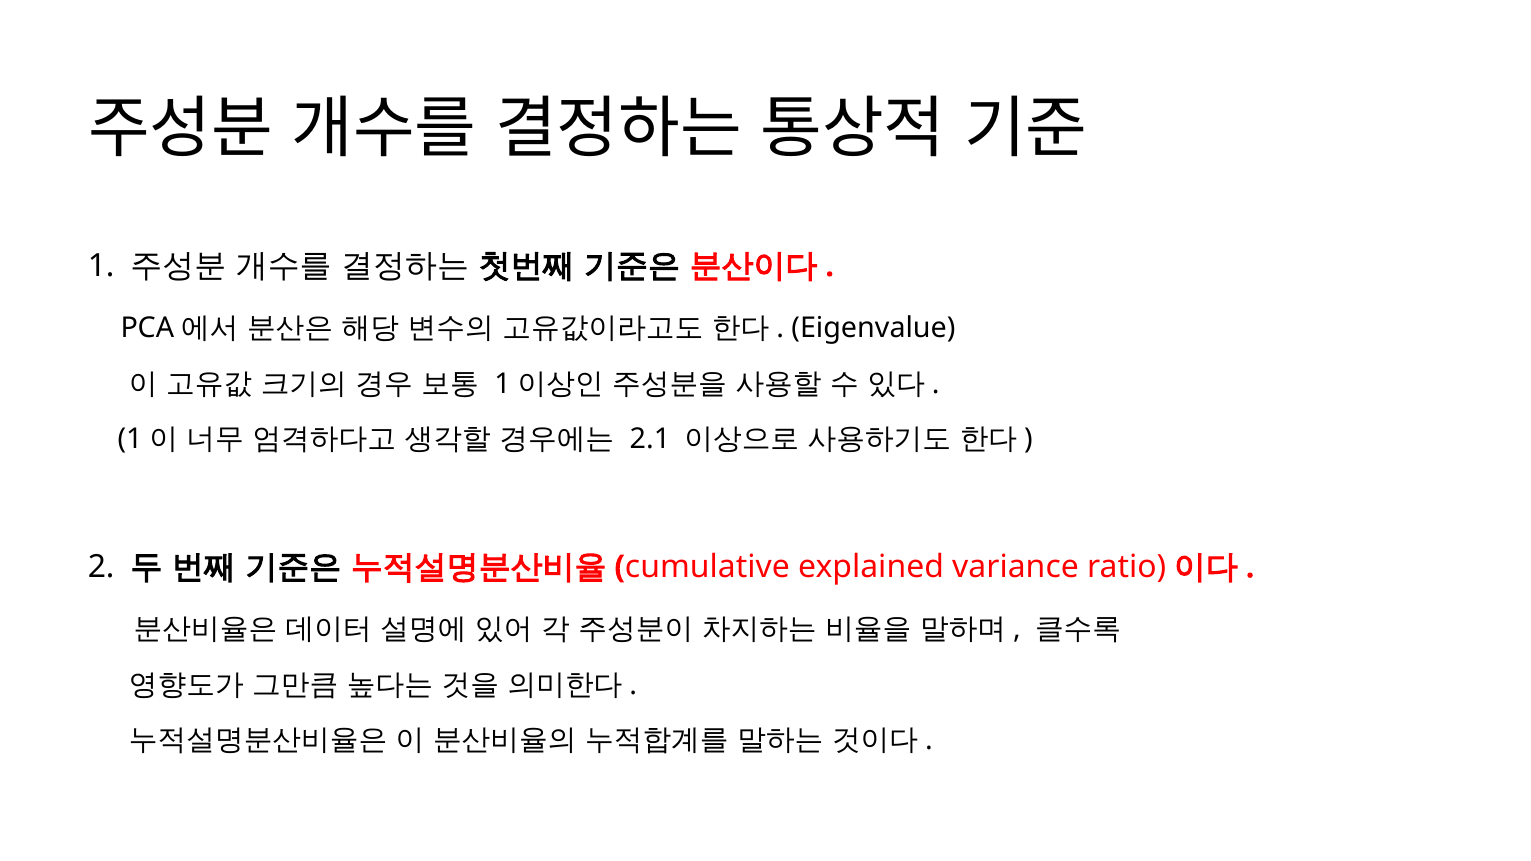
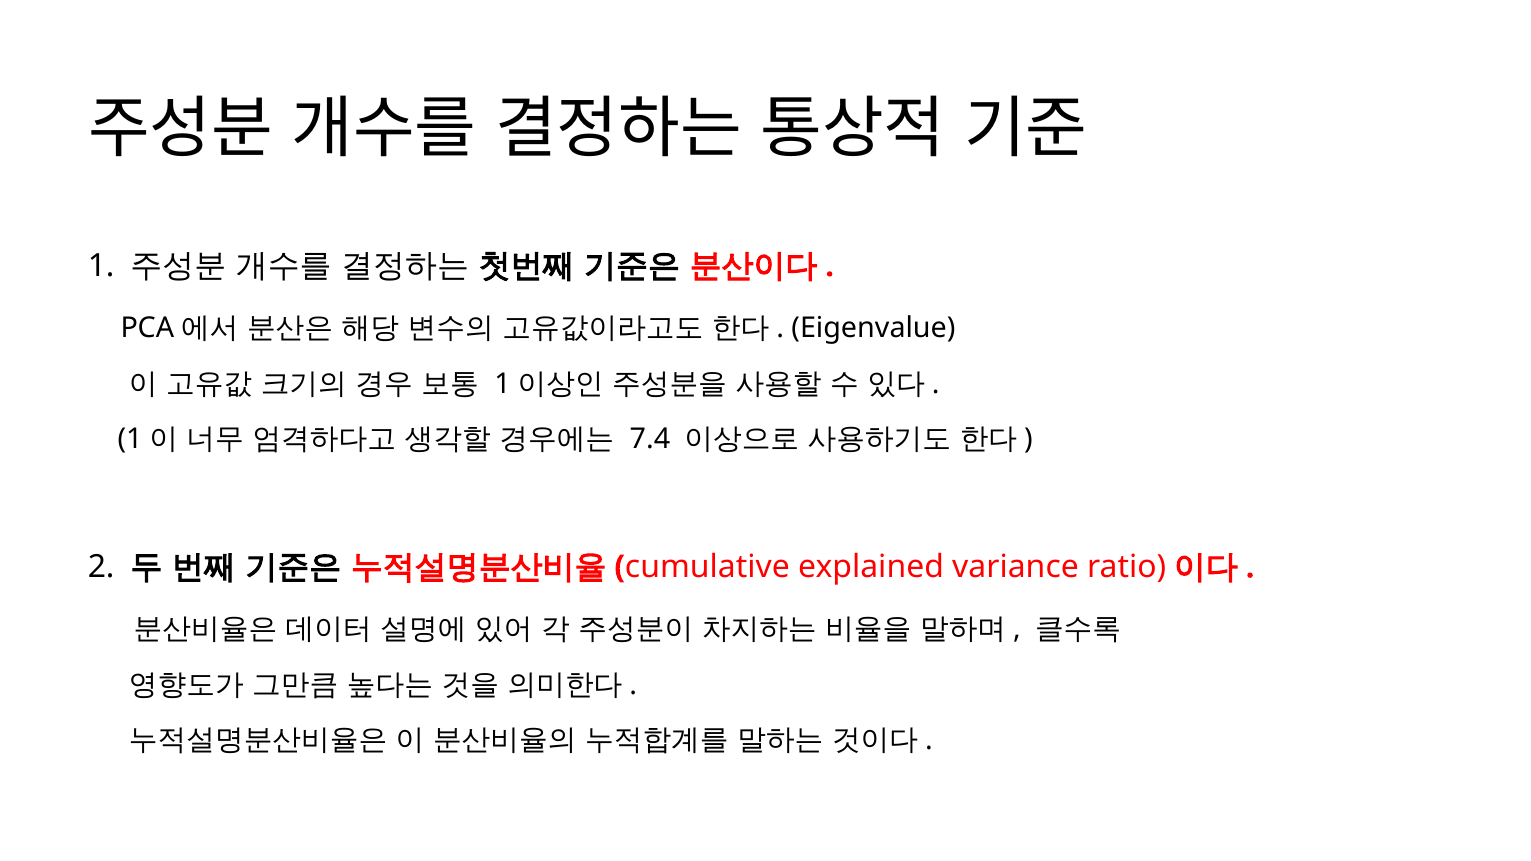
2.1: 2.1 -> 7.4
